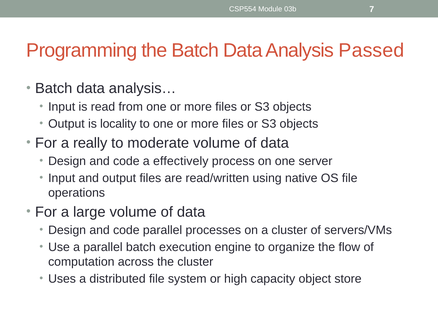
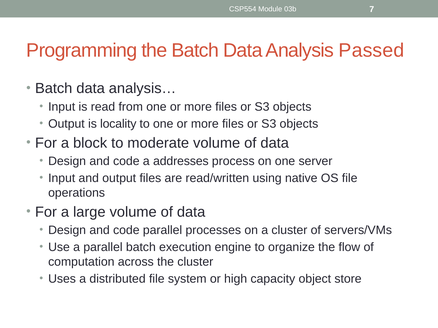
really: really -> block
effectively: effectively -> addresses
